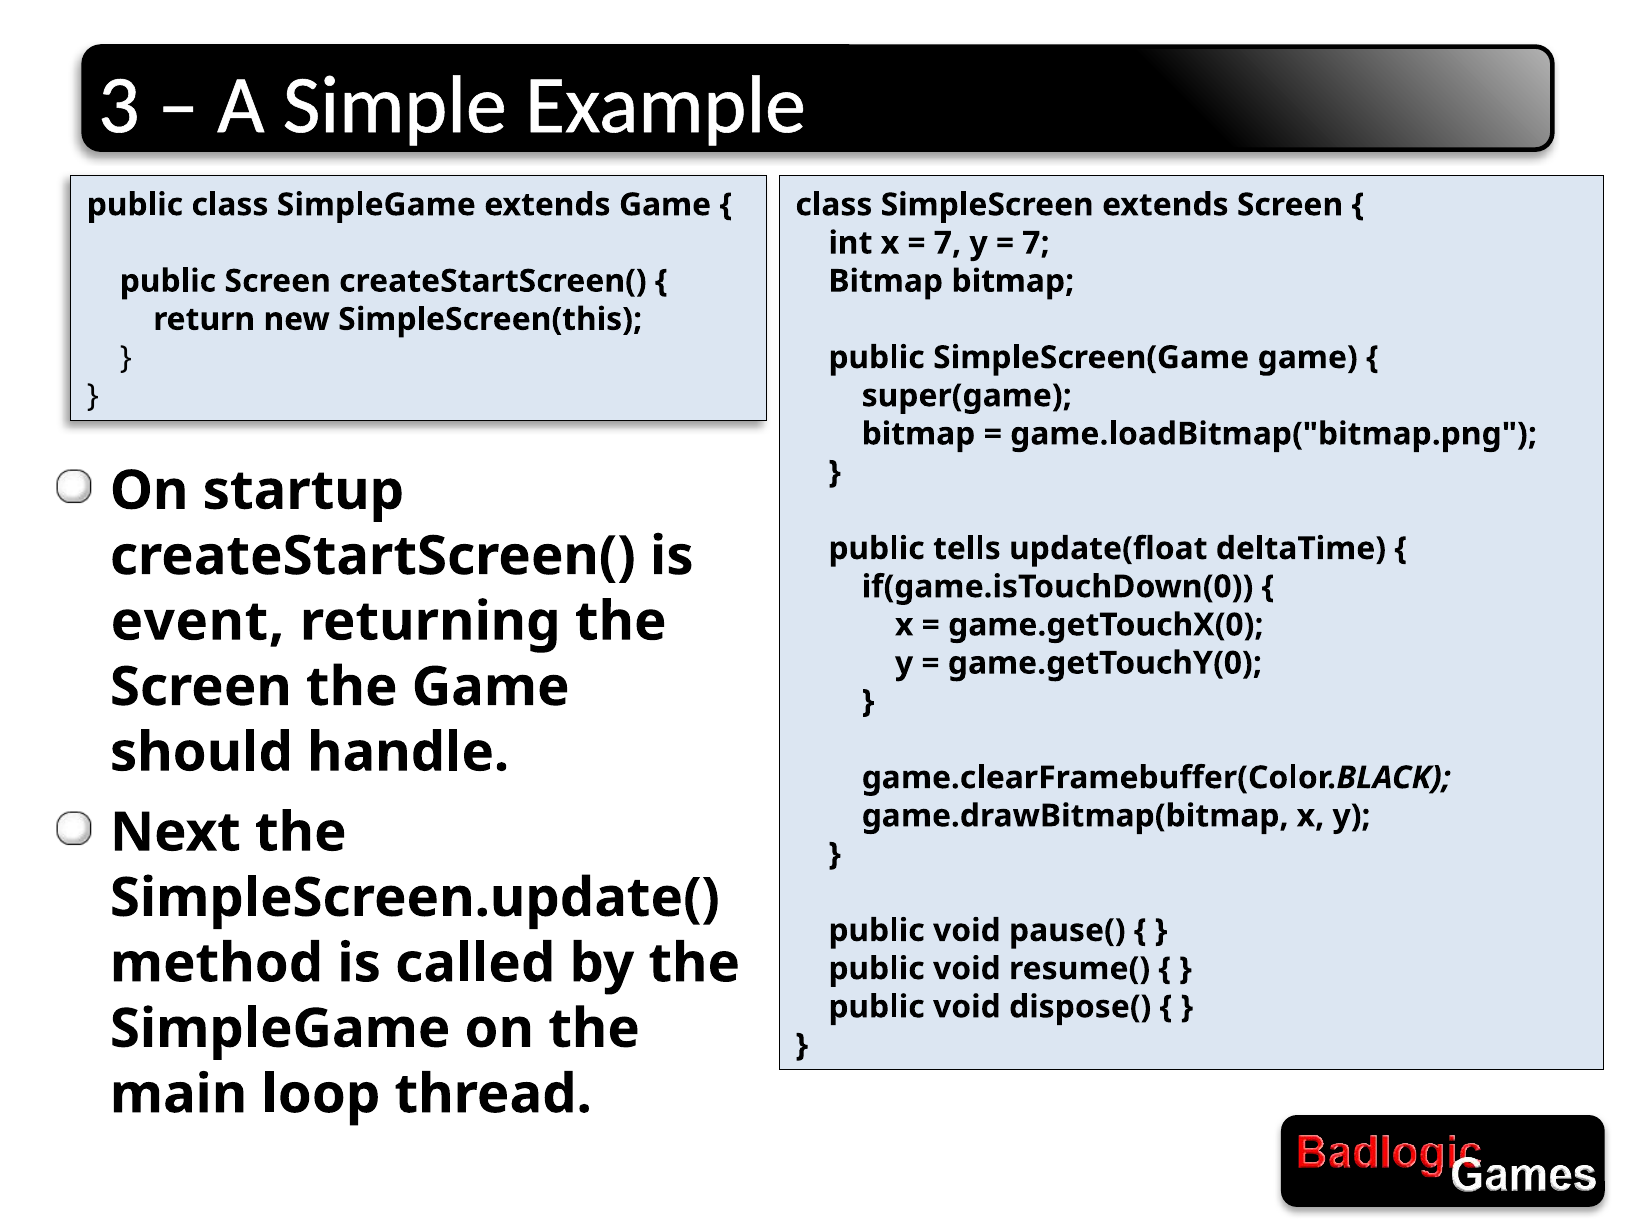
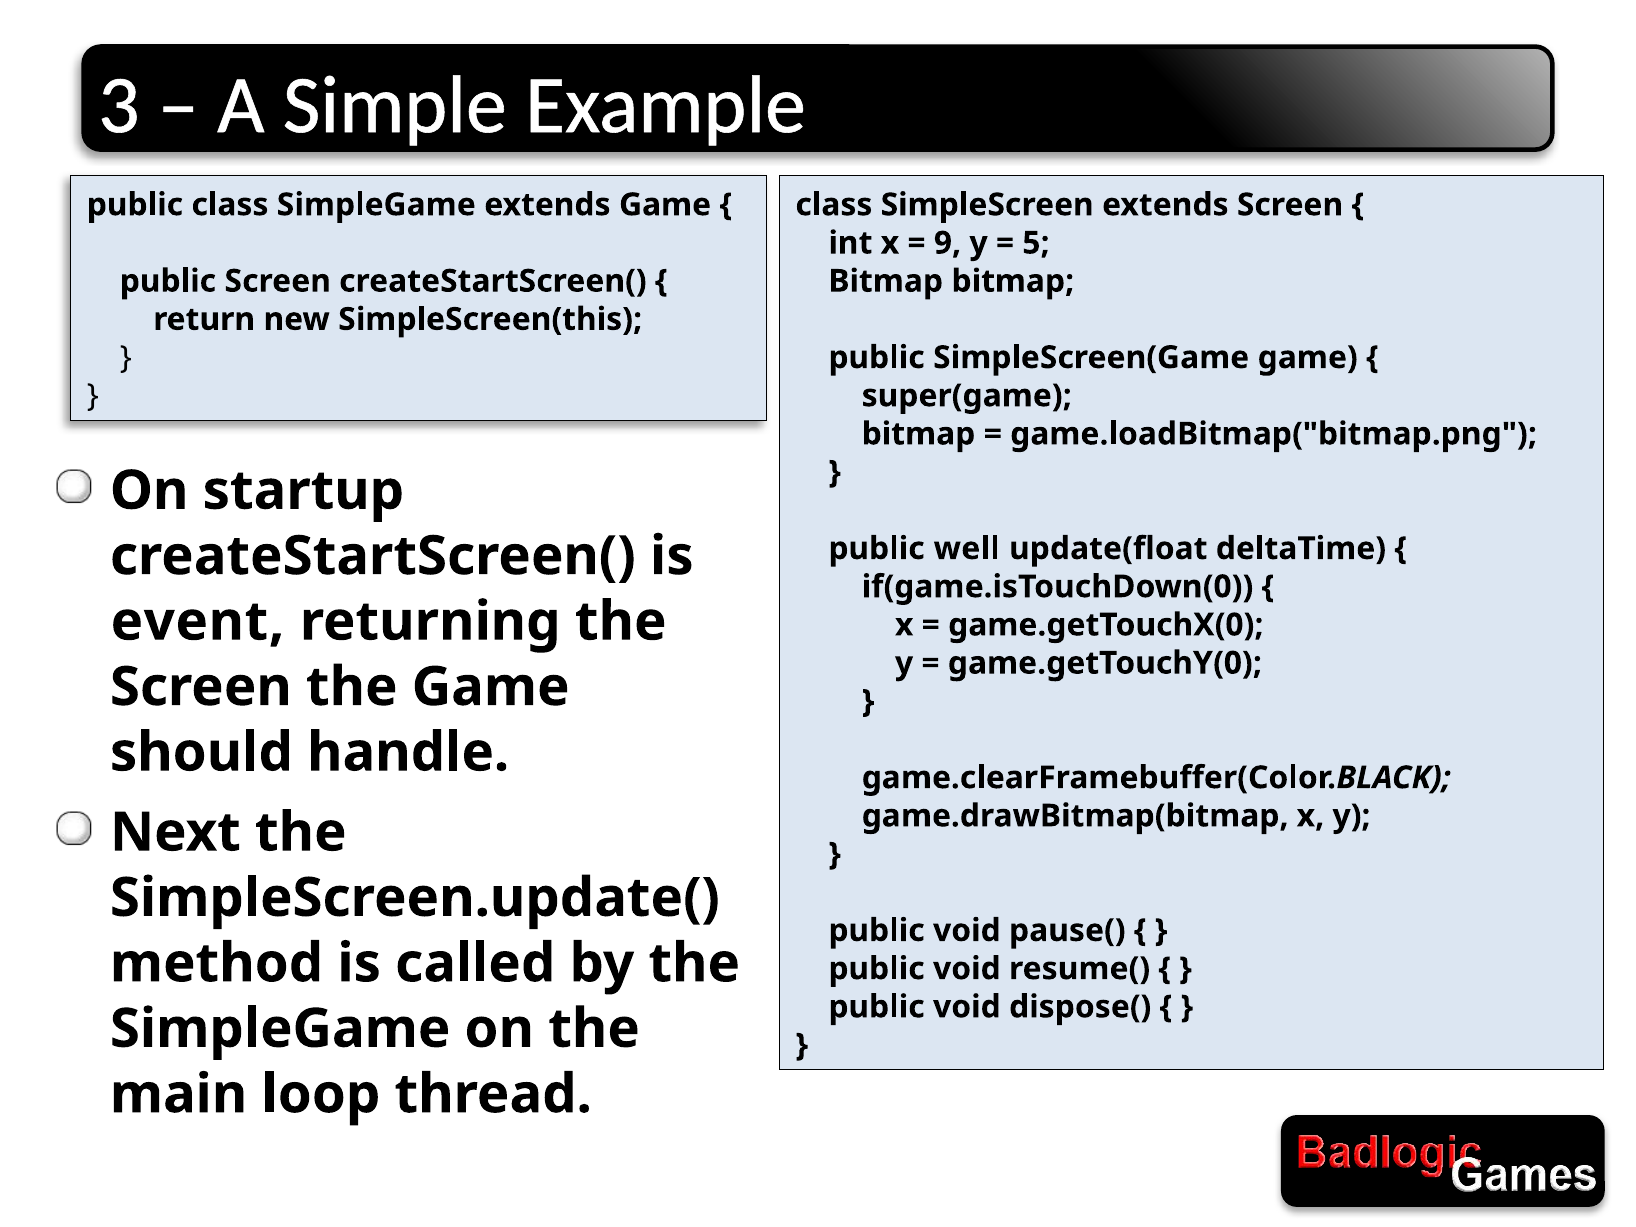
7 at (947, 243): 7 -> 9
7 at (1036, 243): 7 -> 5
tells: tells -> well
